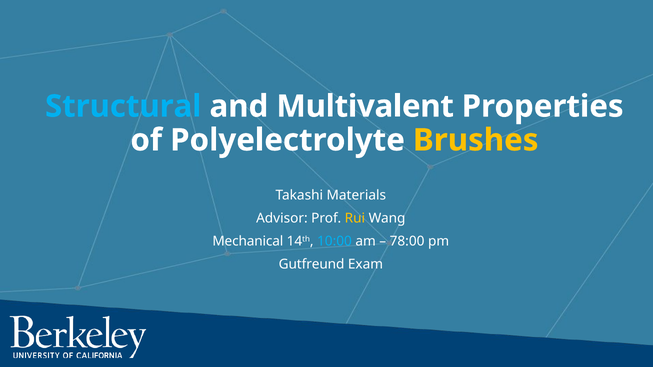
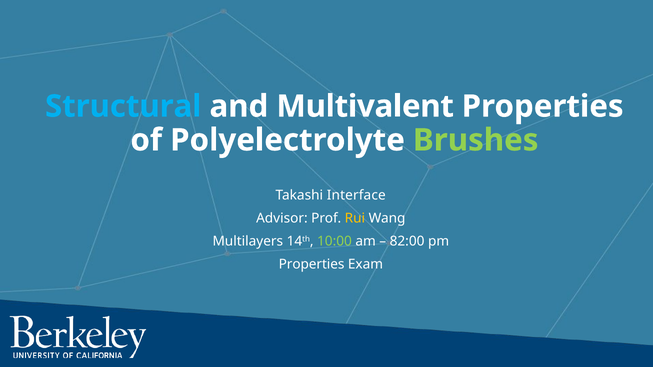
Brushes colour: yellow -> light green
Materials: Materials -> Interface
Mechanical: Mechanical -> Multilayers
10:00 colour: light blue -> light green
78:00: 78:00 -> 82:00
Gutfreund at (312, 265): Gutfreund -> Properties
